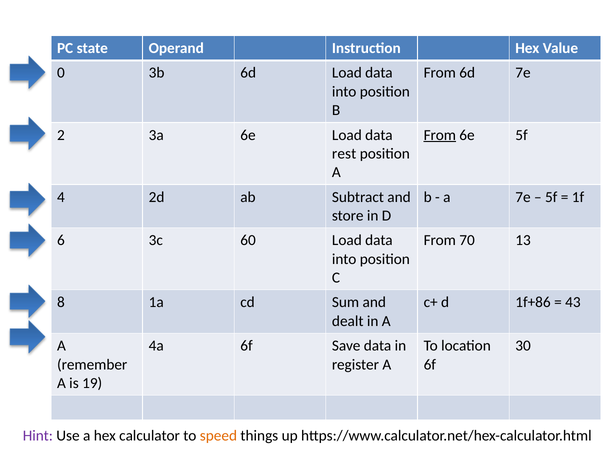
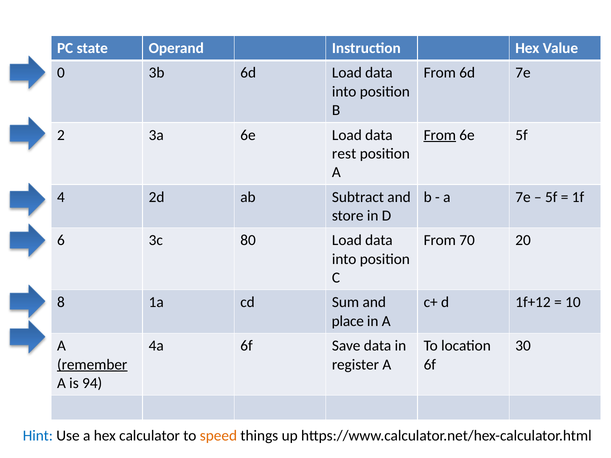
60: 60 -> 80
13: 13 -> 20
1f+86: 1f+86 -> 1f+12
43: 43 -> 10
dealt: dealt -> place
remember underline: none -> present
19: 19 -> 94
Hint colour: purple -> blue
